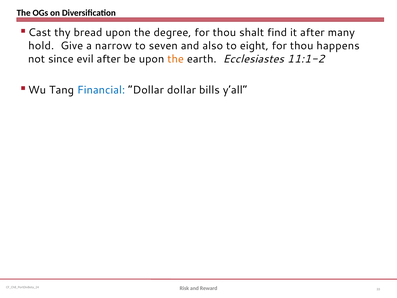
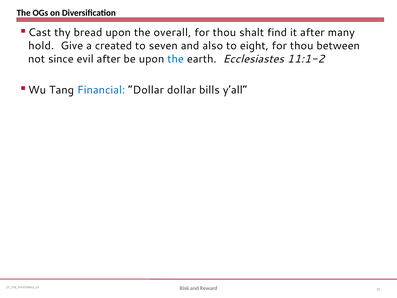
degree: degree -> overall
narrow: narrow -> created
happens: happens -> between
the at (176, 59) colour: orange -> blue
